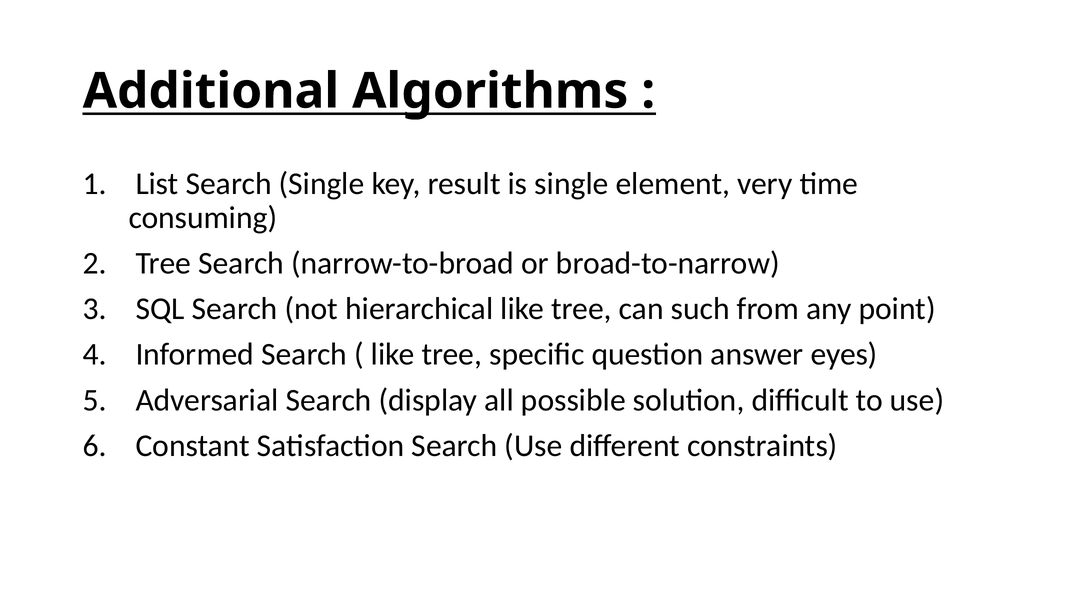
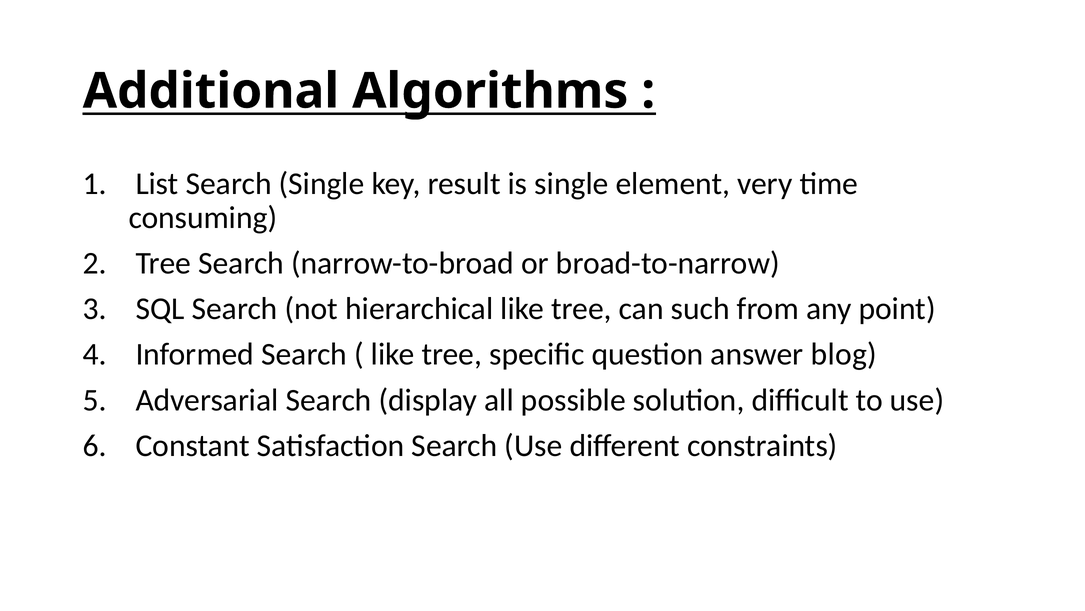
eyes: eyes -> blog
